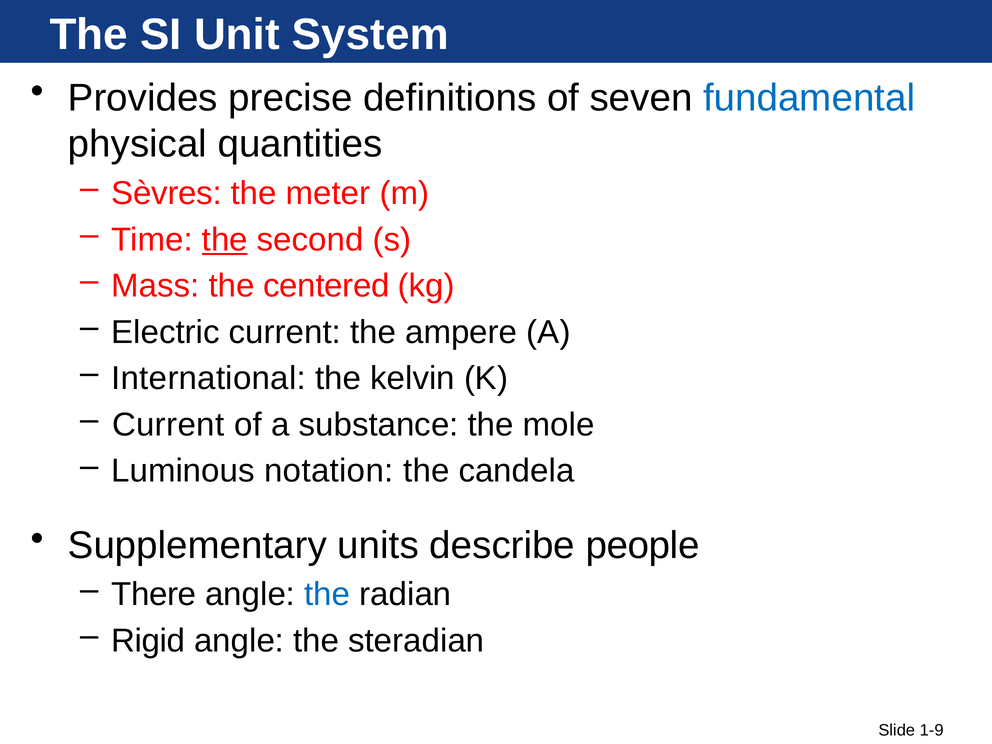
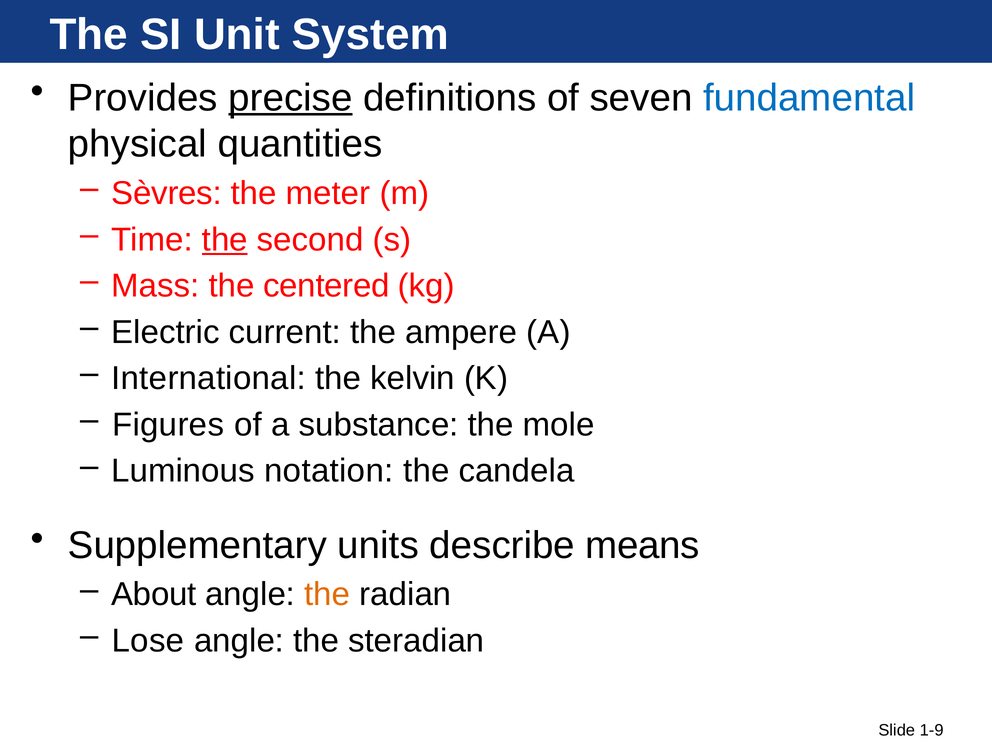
precise underline: none -> present
Current at (168, 425): Current -> Figures
people: people -> means
There: There -> About
the at (327, 595) colour: blue -> orange
Rigid: Rigid -> Lose
